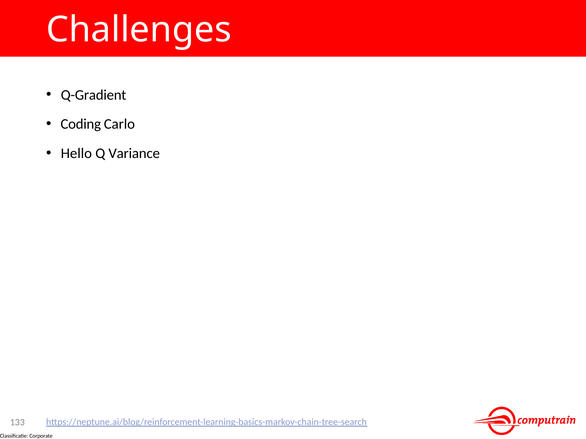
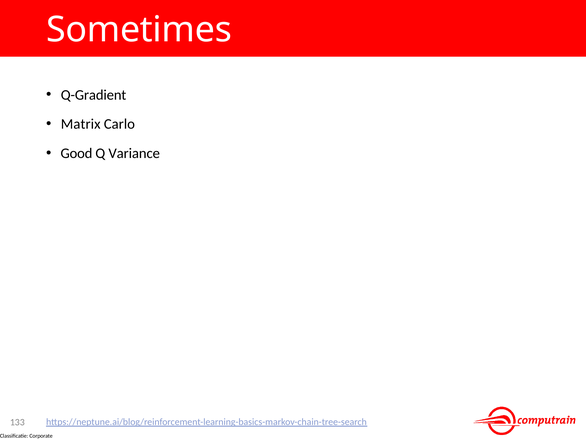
Challenges: Challenges -> Sometimes
Coding: Coding -> Matrix
Hello: Hello -> Good
